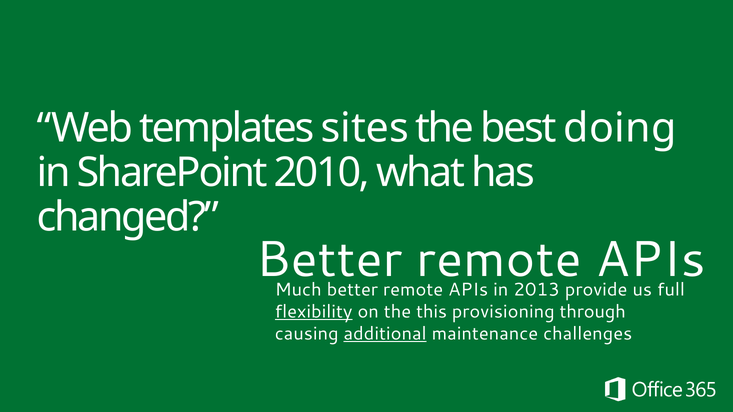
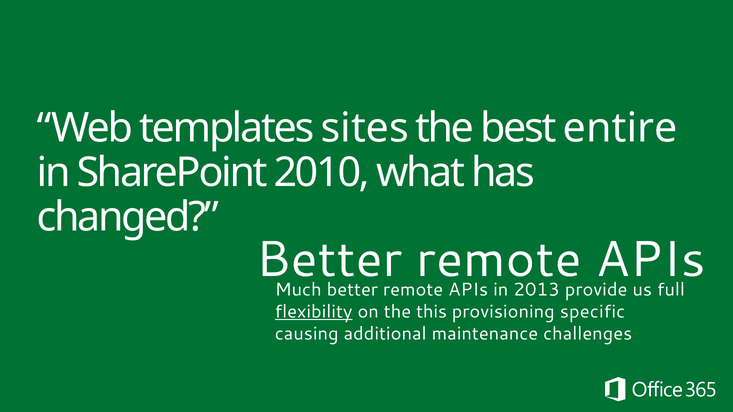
doing: doing -> entire
through: through -> specific
additional underline: present -> none
